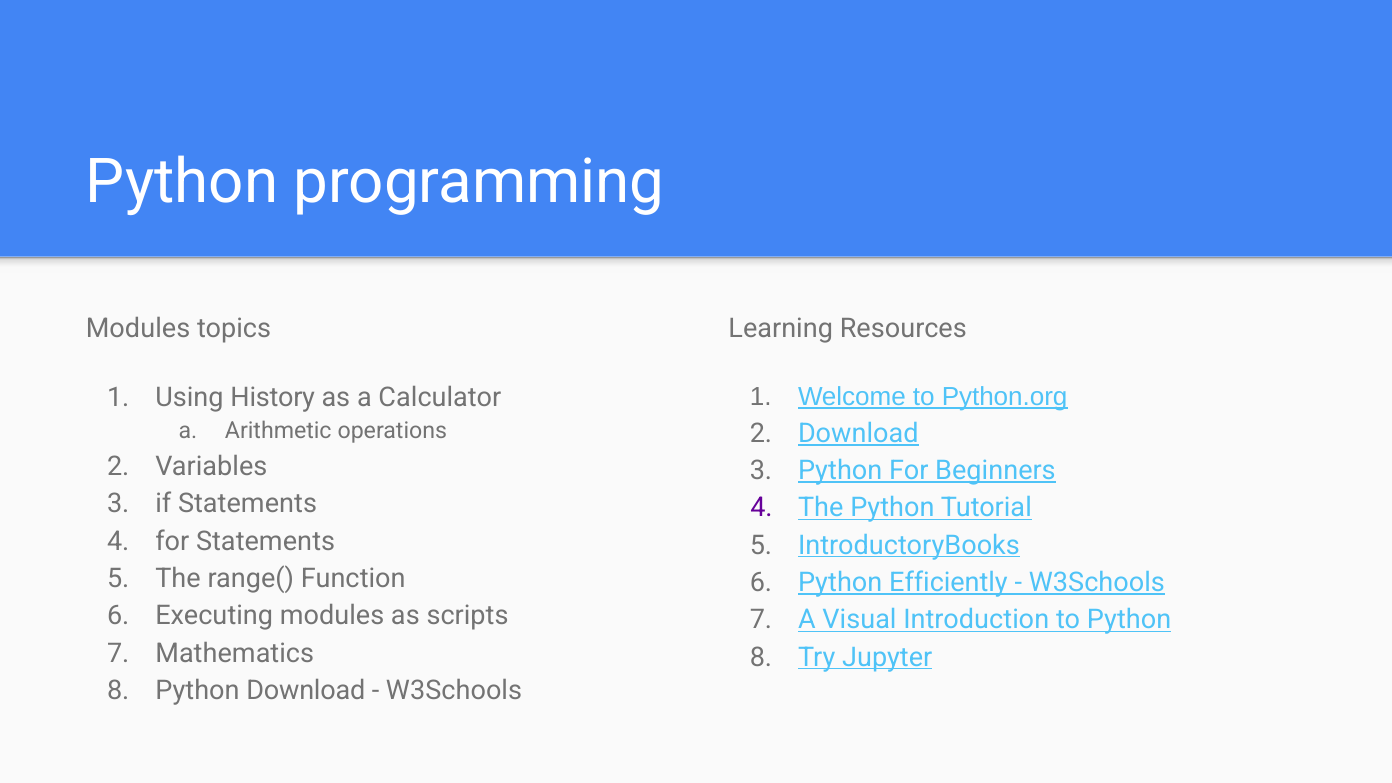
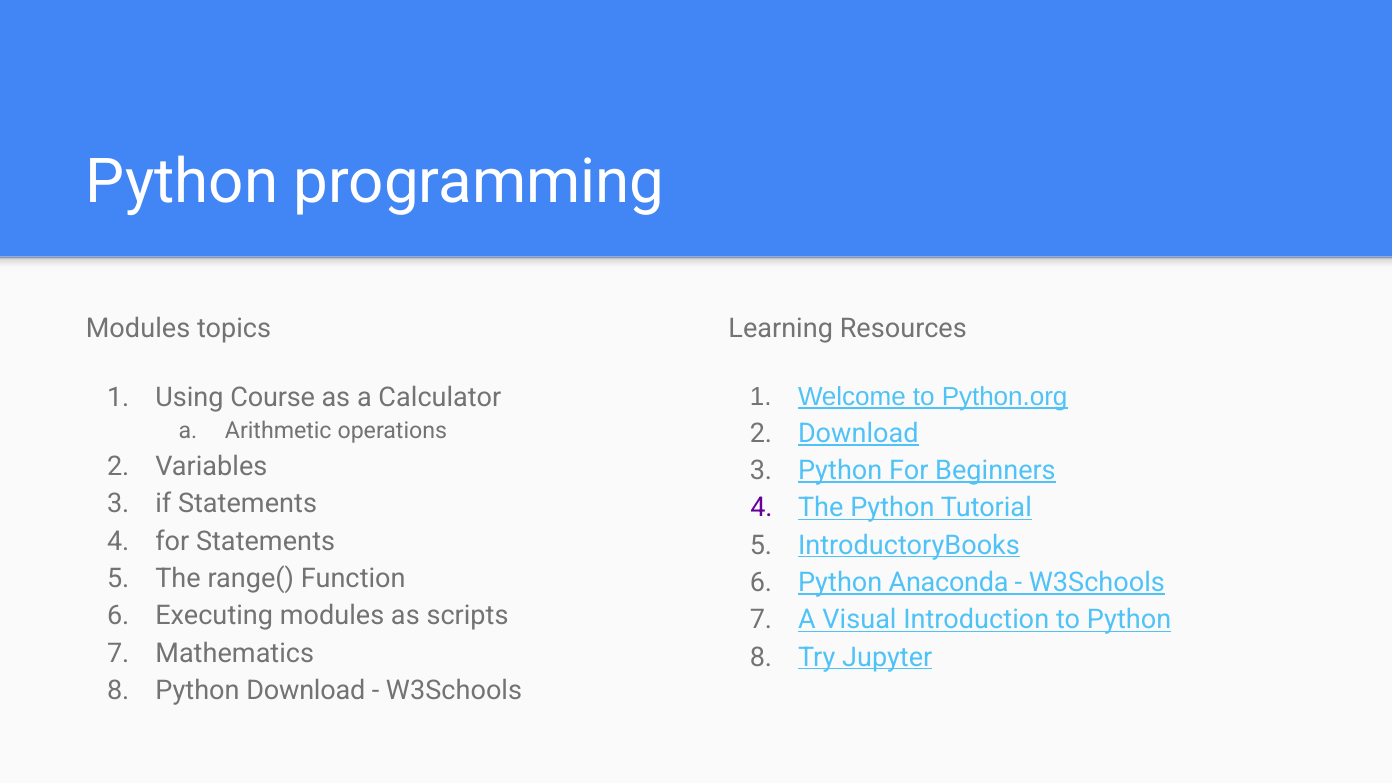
History: History -> Course
Efficiently: Efficiently -> Anaconda
